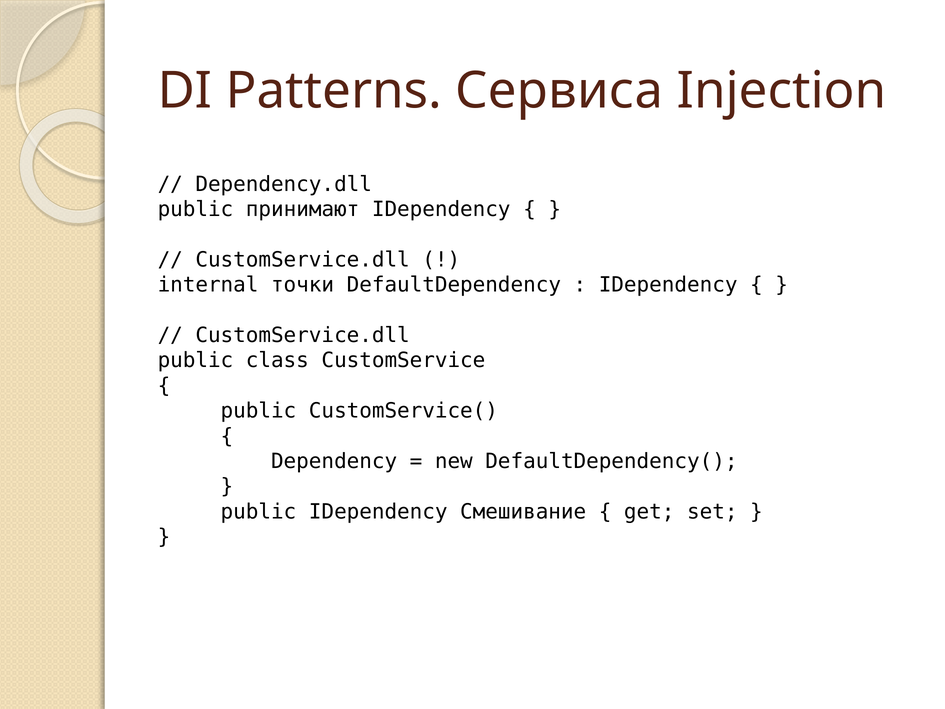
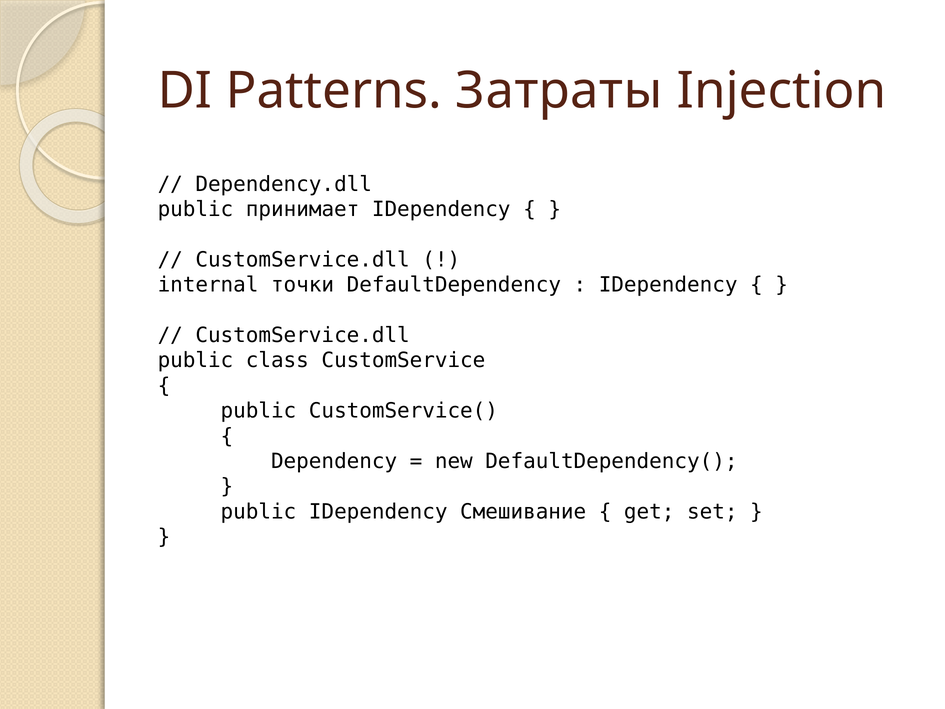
Сервиса: Сервиса -> Затраты
принимают: принимают -> принимает
